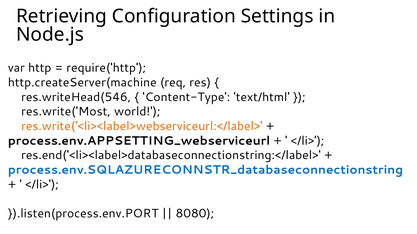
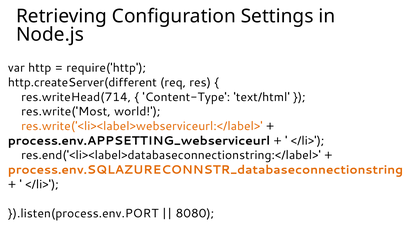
http.createServer(machine: http.createServer(machine -> http.createServer(different
res.writeHead(546: res.writeHead(546 -> res.writeHead(714
process.env.SQLAZURECONNSTR_databaseconnectionstring colour: blue -> orange
